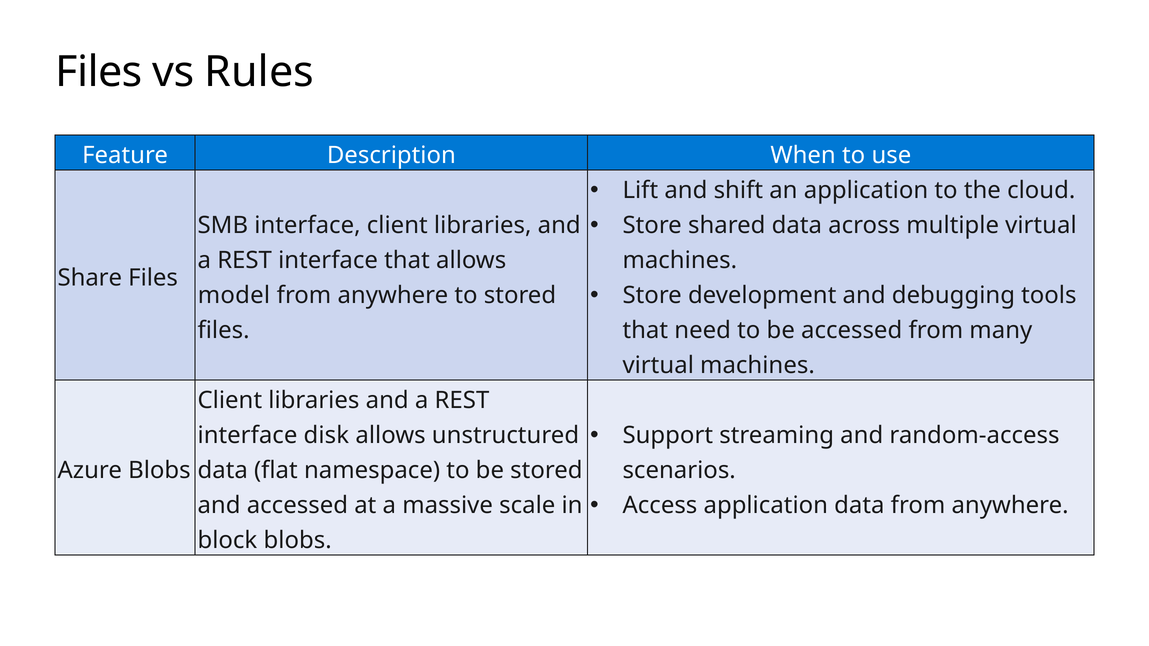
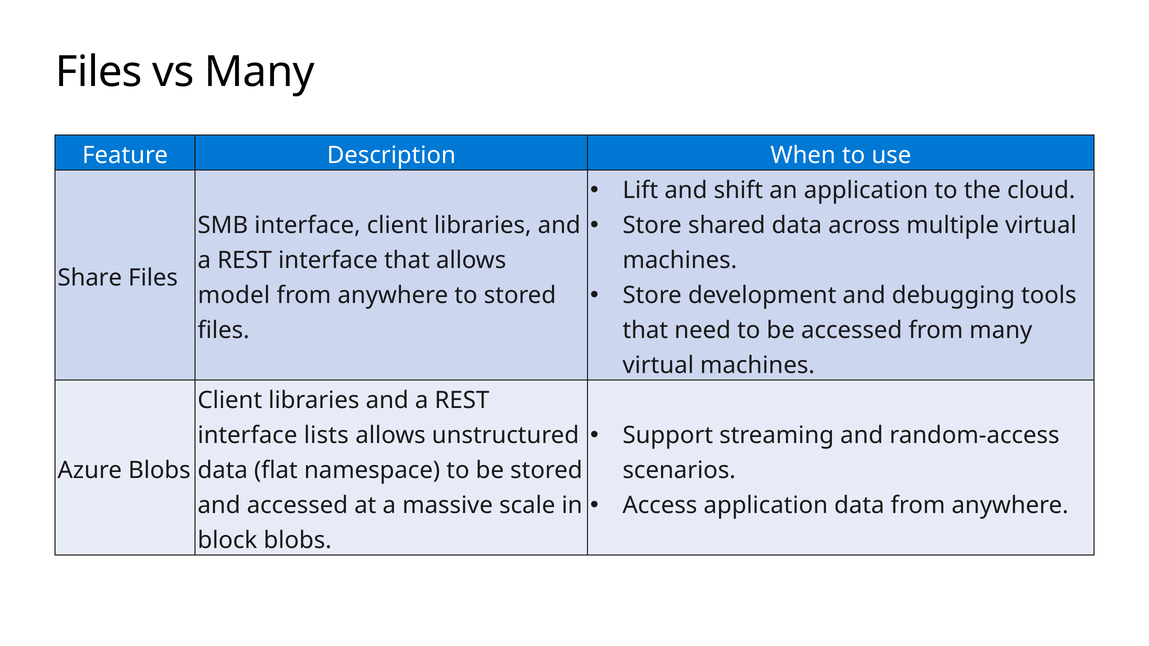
vs Rules: Rules -> Many
disk: disk -> lists
